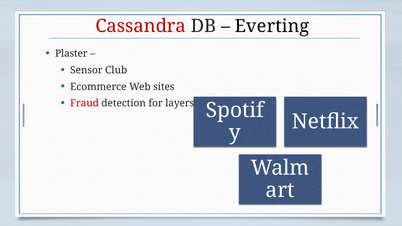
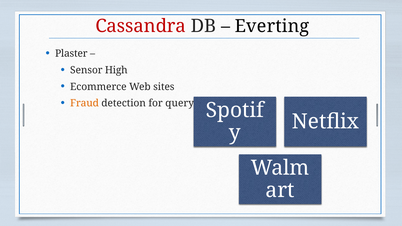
Club: Club -> High
Fraud colour: red -> orange
layers: layers -> query
